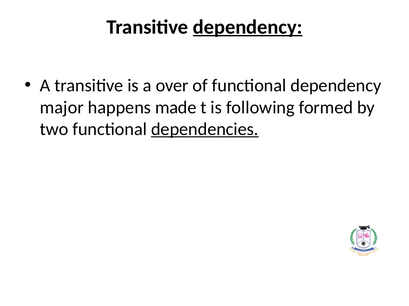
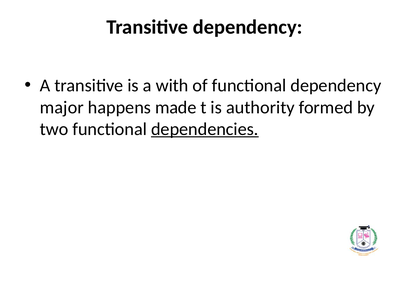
dependency at (248, 27) underline: present -> none
over: over -> with
following: following -> authority
